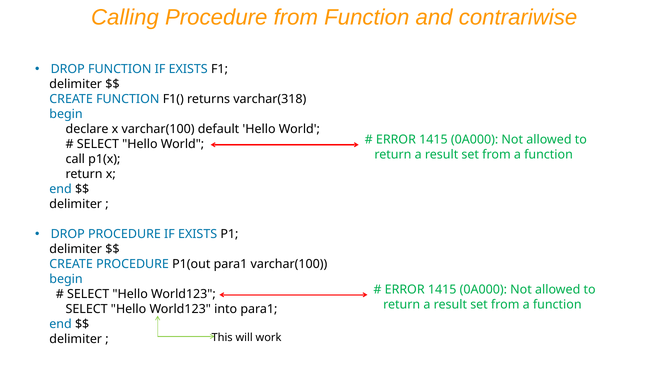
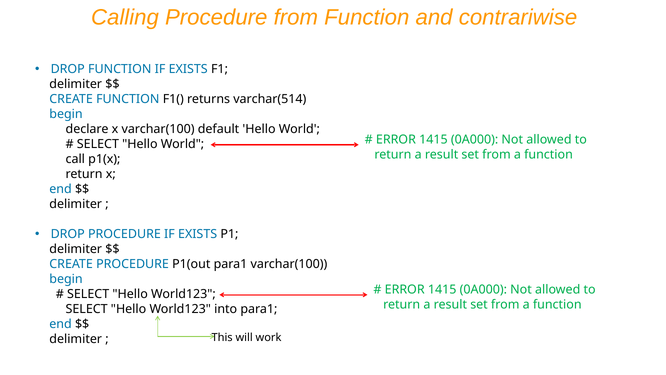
varchar(318: varchar(318 -> varchar(514
